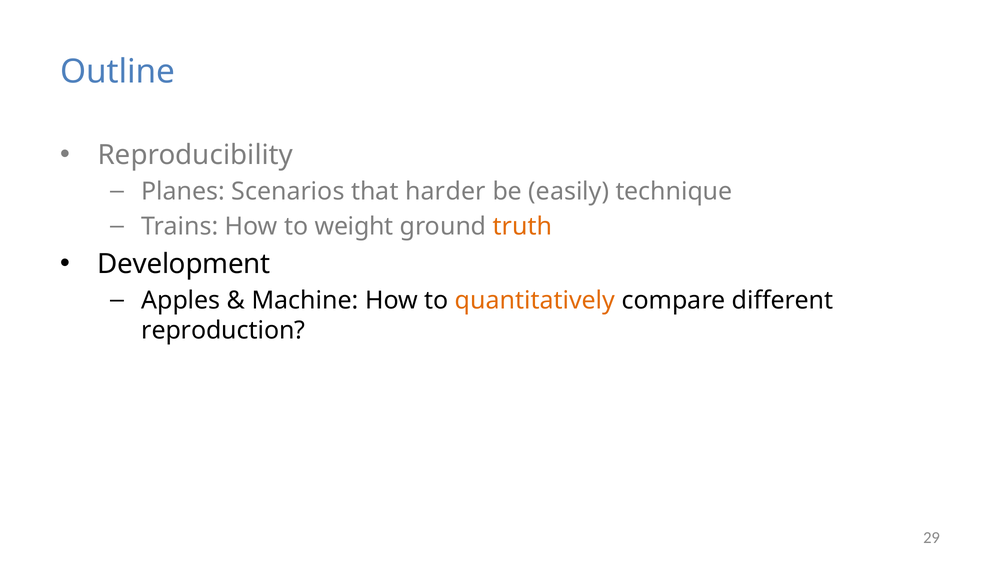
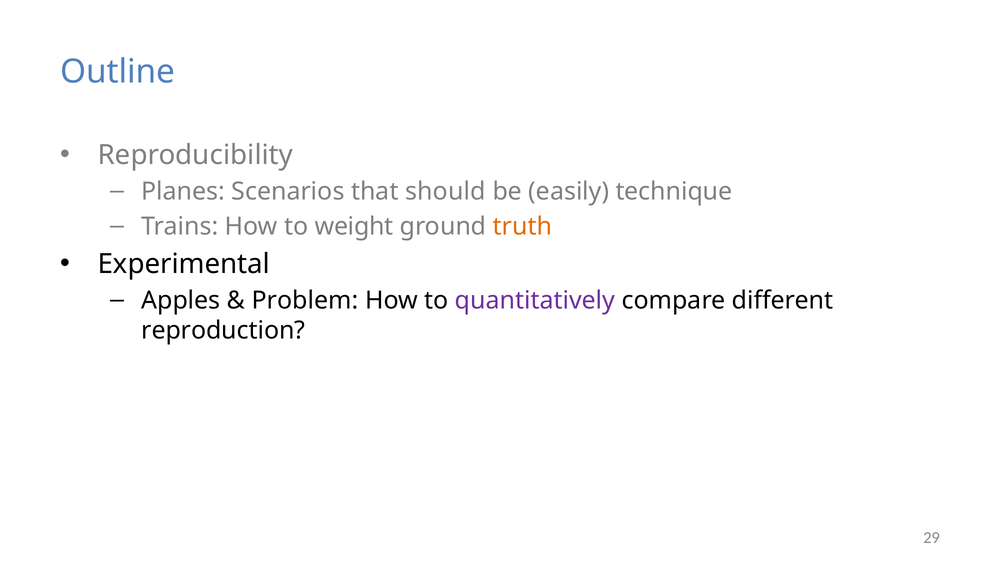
harder: harder -> should
Development: Development -> Experimental
Machine: Machine -> Problem
quantitatively colour: orange -> purple
